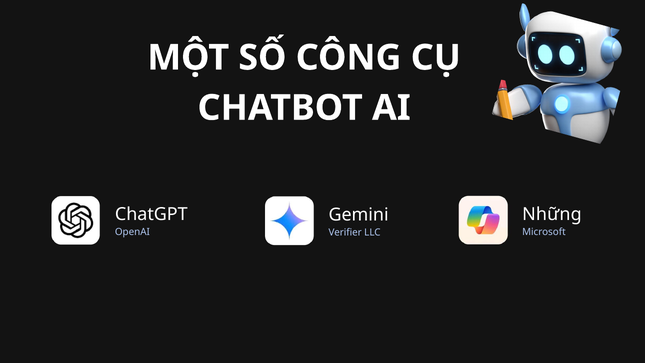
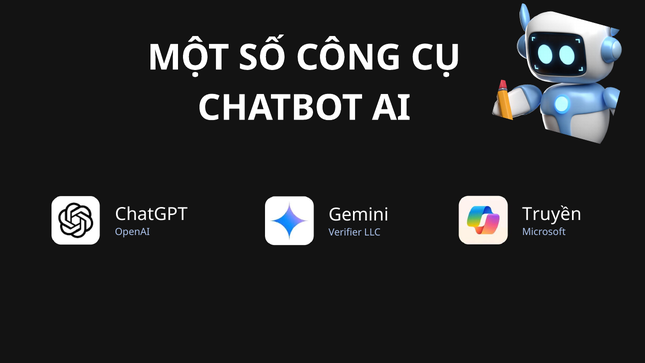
Những: Những -> Truyền
